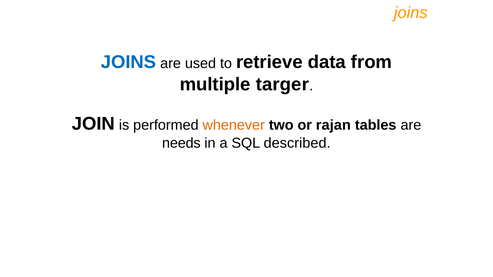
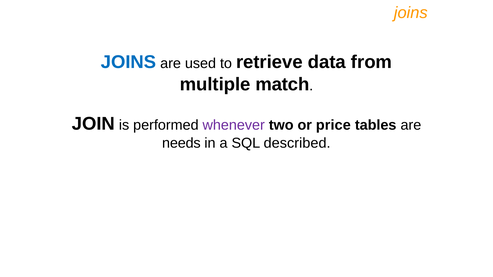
targer: targer -> match
whenever colour: orange -> purple
rajan: rajan -> price
